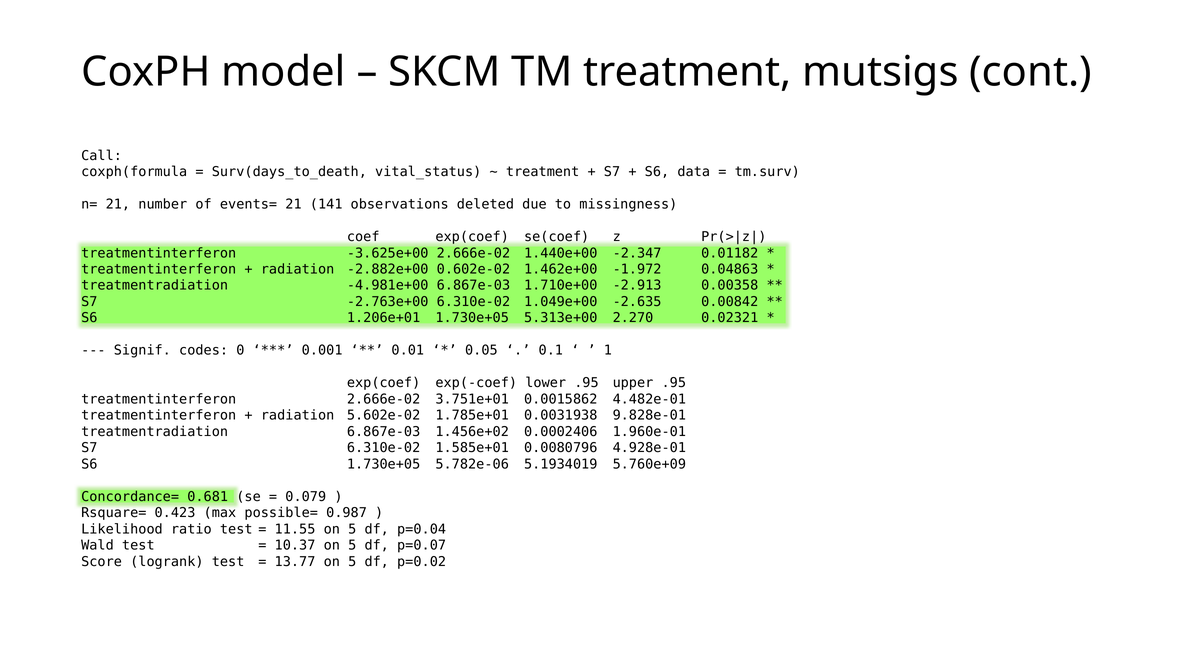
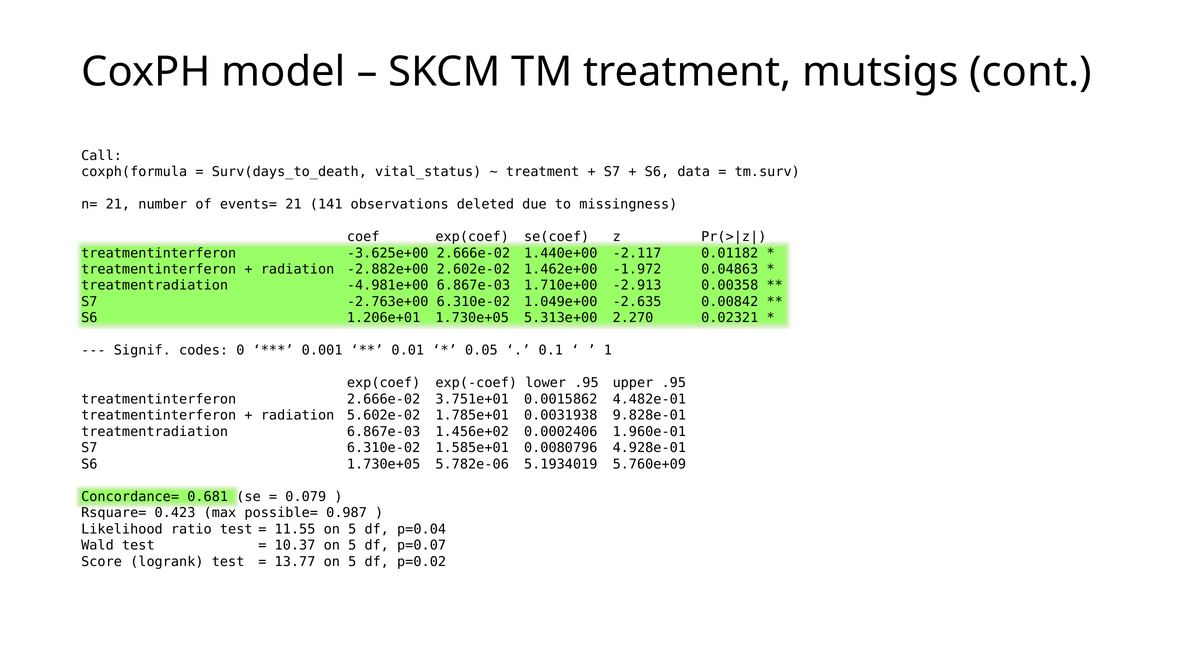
-2.347: -2.347 -> -2.117
0.602e-02: 0.602e-02 -> 2.602e-02
